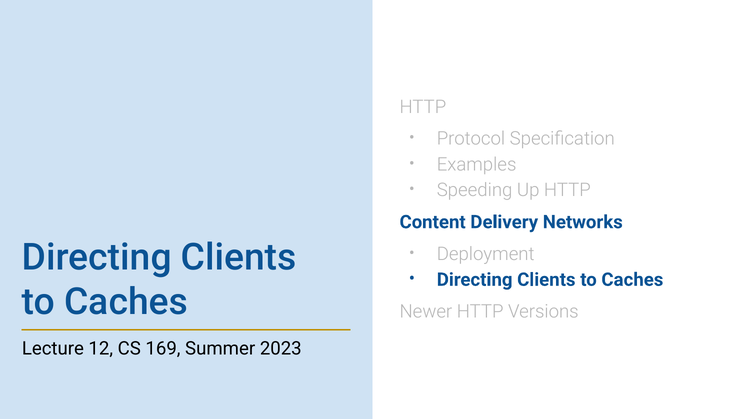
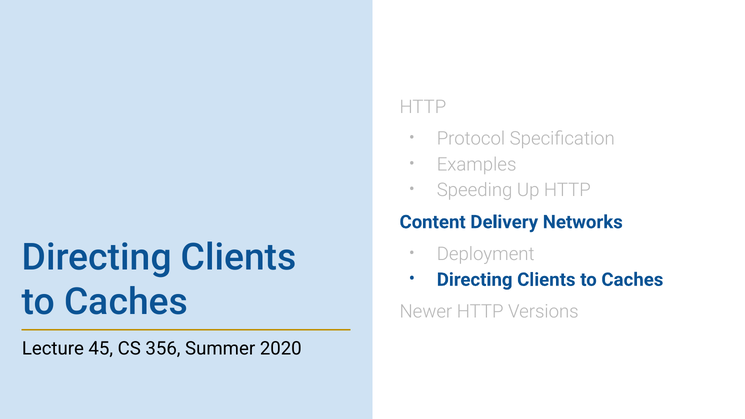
12: 12 -> 45
169: 169 -> 356
2023: 2023 -> 2020
